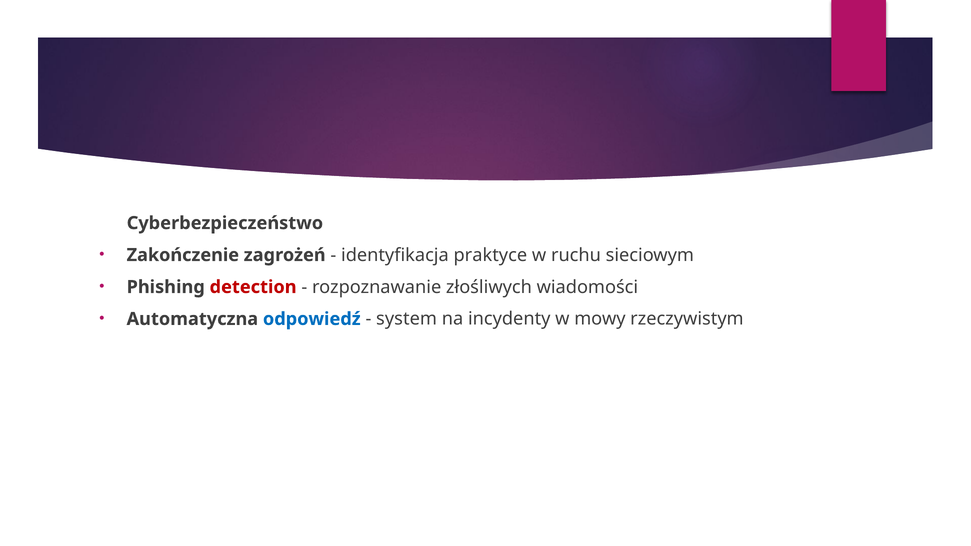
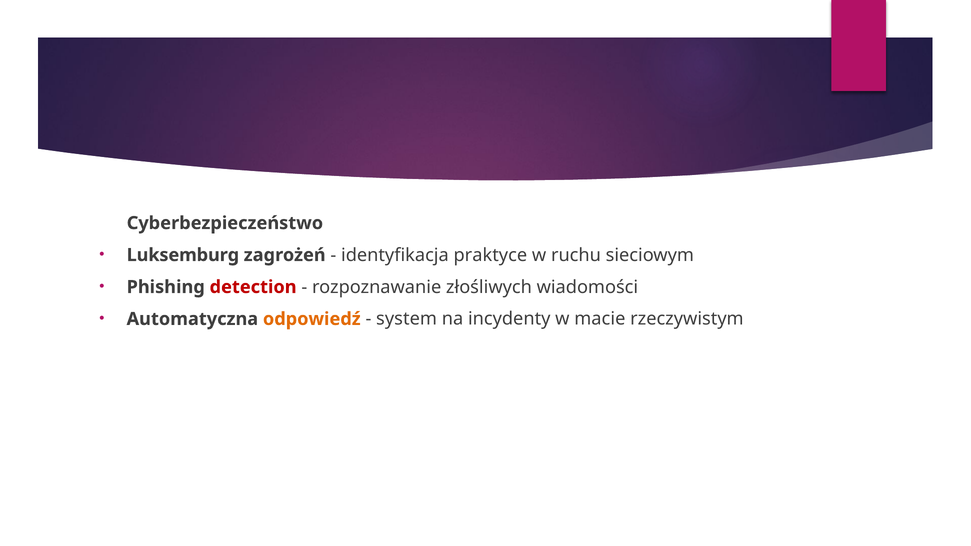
Zakończenie: Zakończenie -> Luksemburg
odpowiedź colour: blue -> orange
mowy: mowy -> macie
